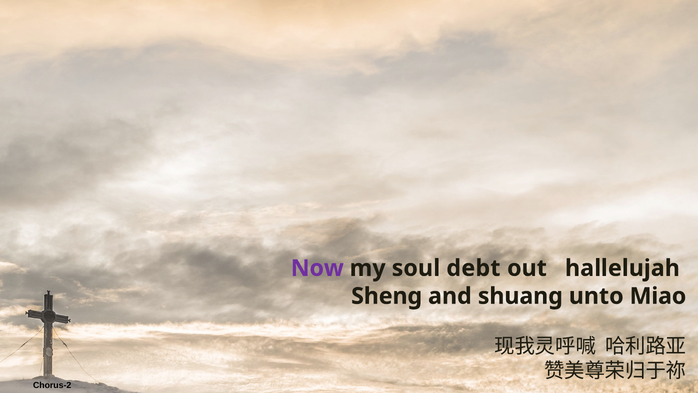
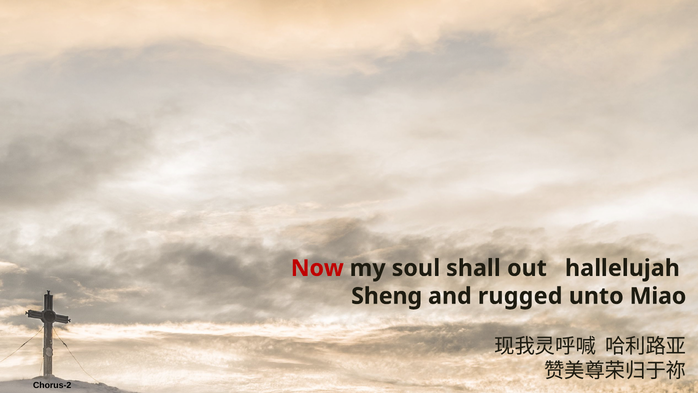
Now colour: purple -> red
debt: debt -> shall
shuang: shuang -> rugged
